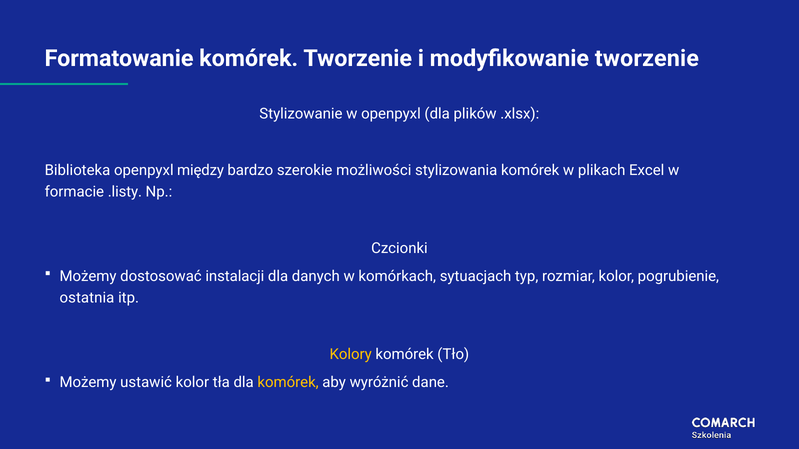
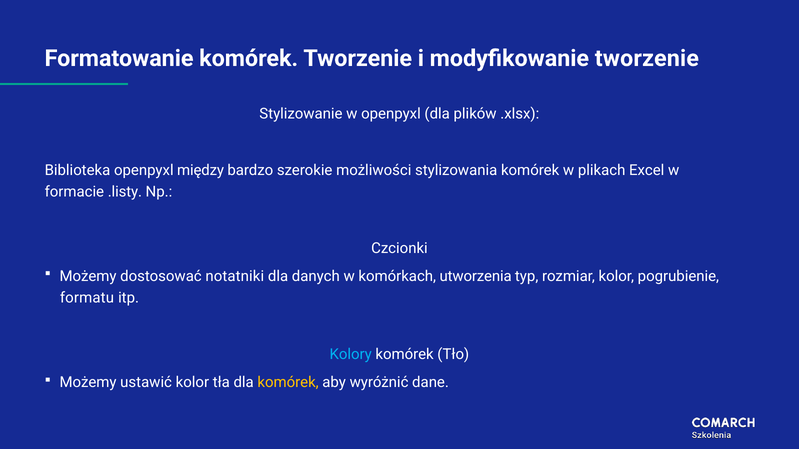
instalacji: instalacji -> notatniki
sytuacjach: sytuacjach -> utworzenia
ostatnia: ostatnia -> formatu
Kolory colour: yellow -> light blue
